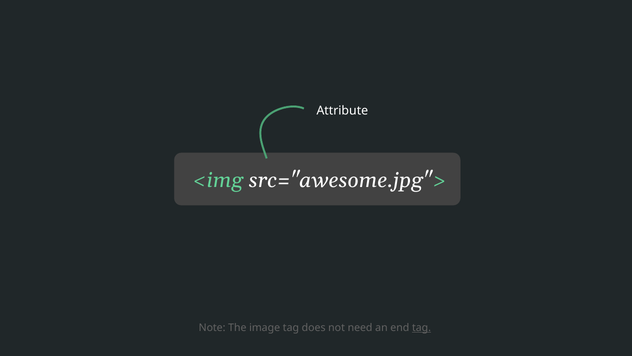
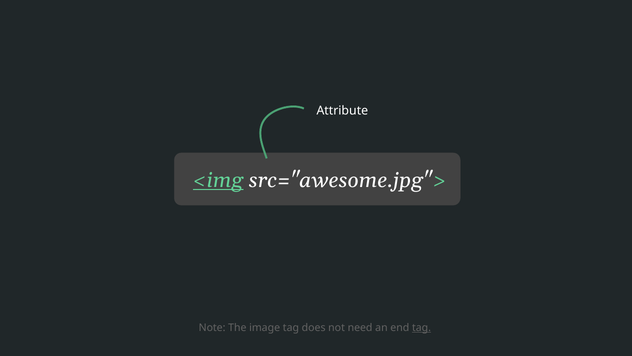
<img underline: none -> present
